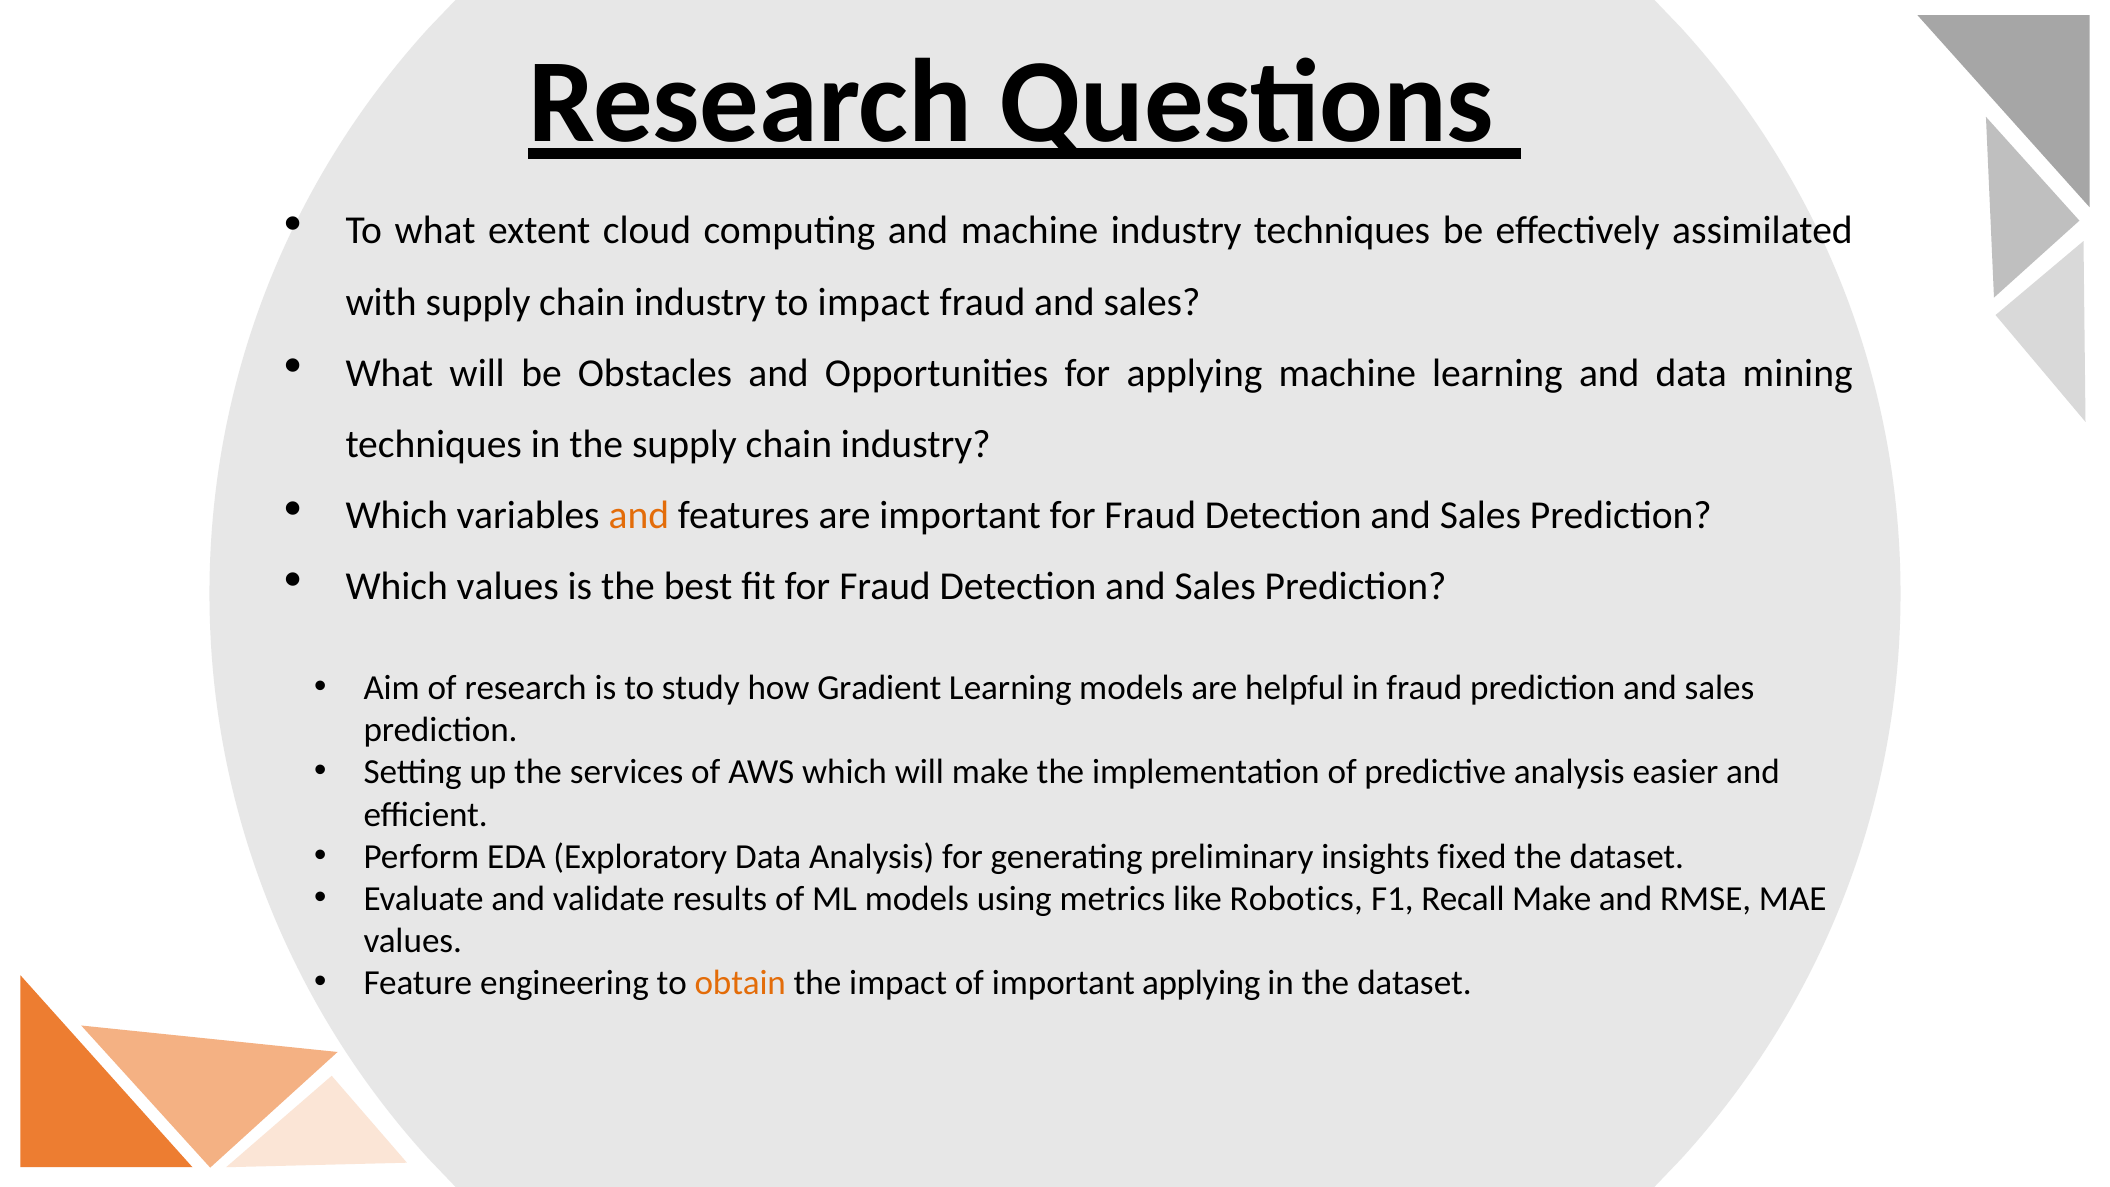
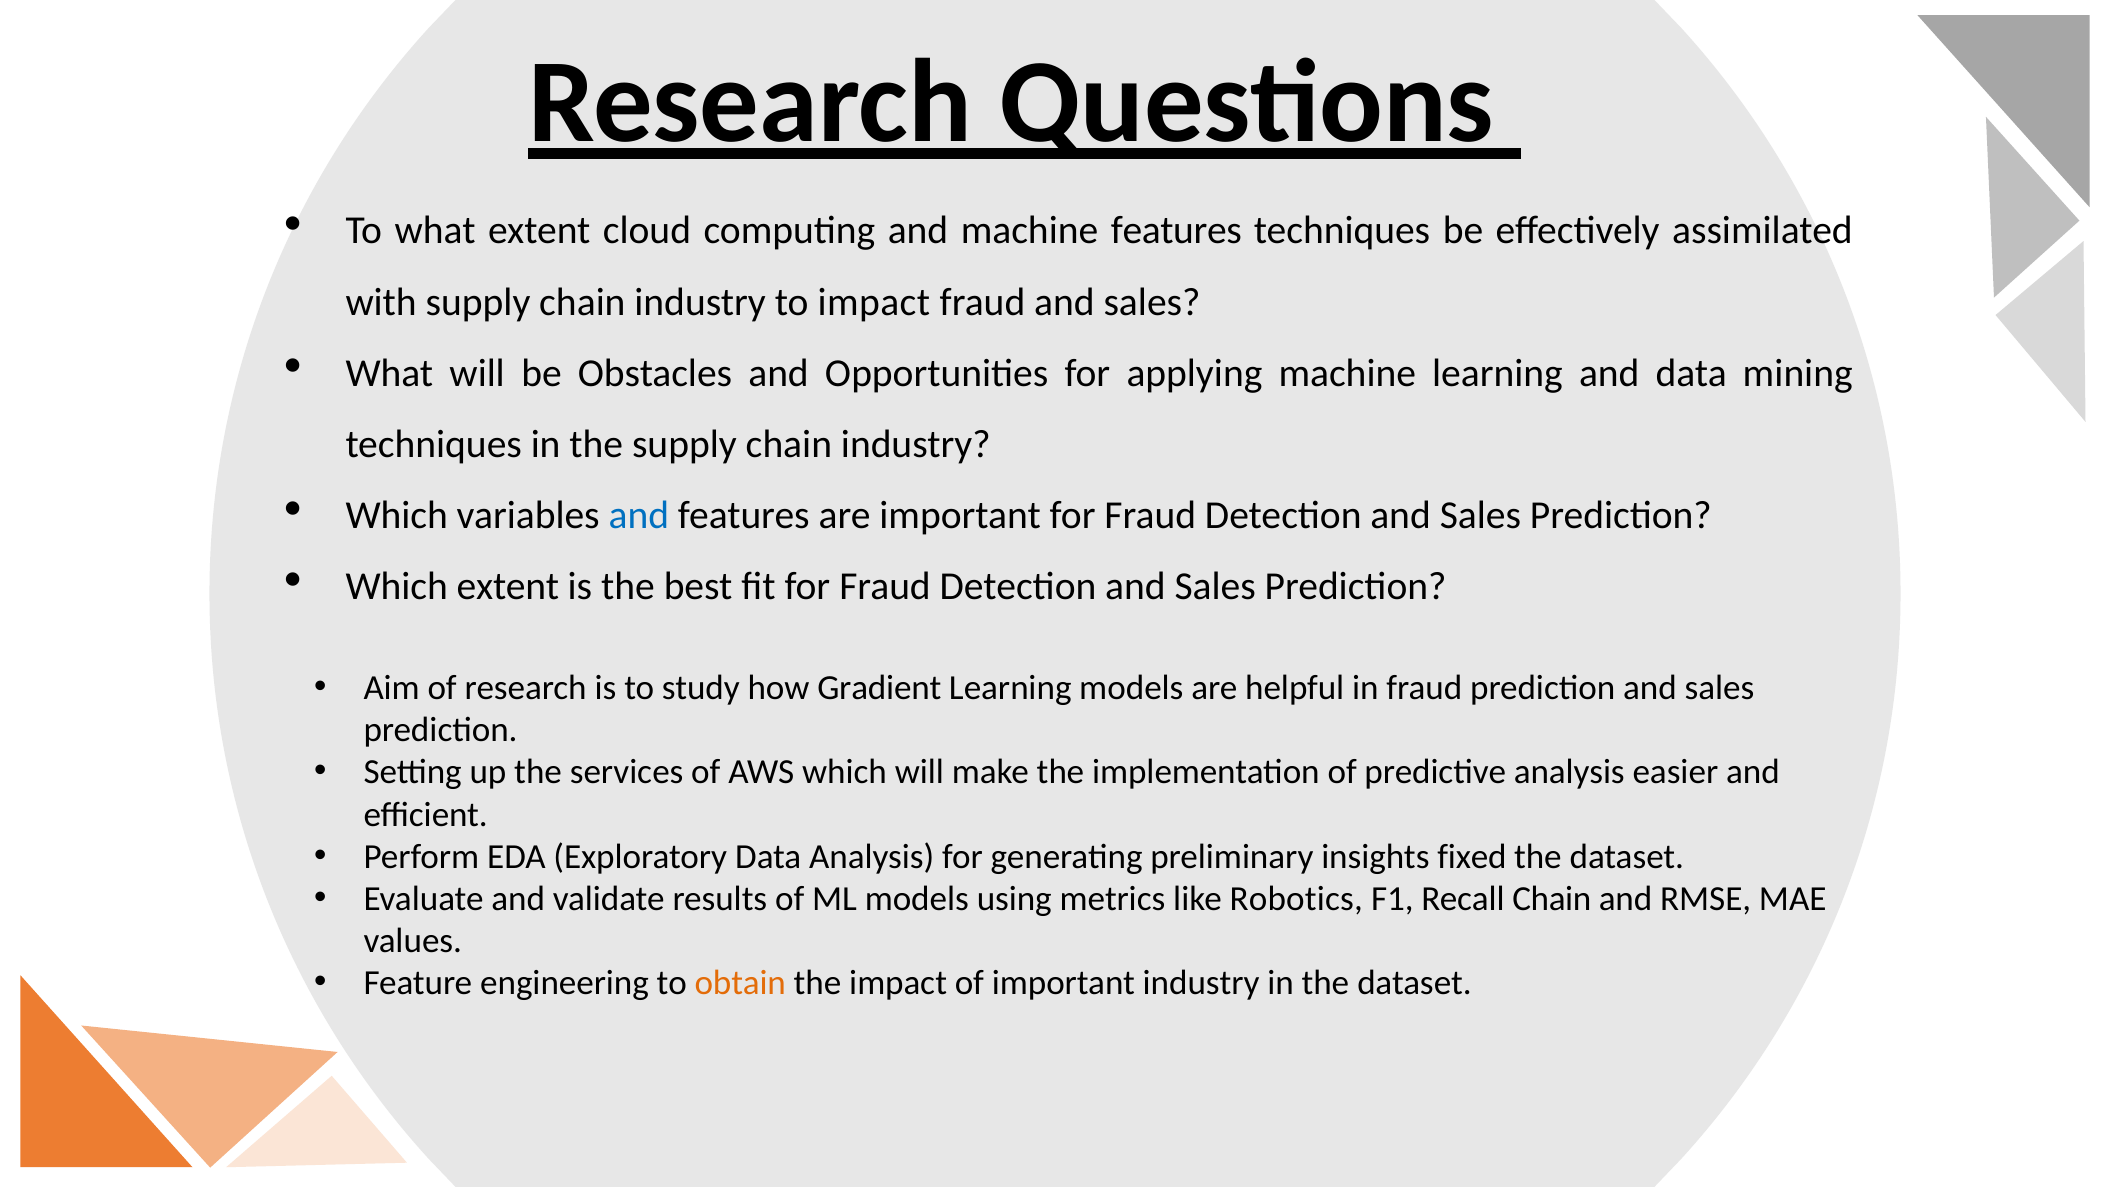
machine industry: industry -> features
and at (639, 516) colour: orange -> blue
Which values: values -> extent
Recall Make: Make -> Chain
important applying: applying -> industry
